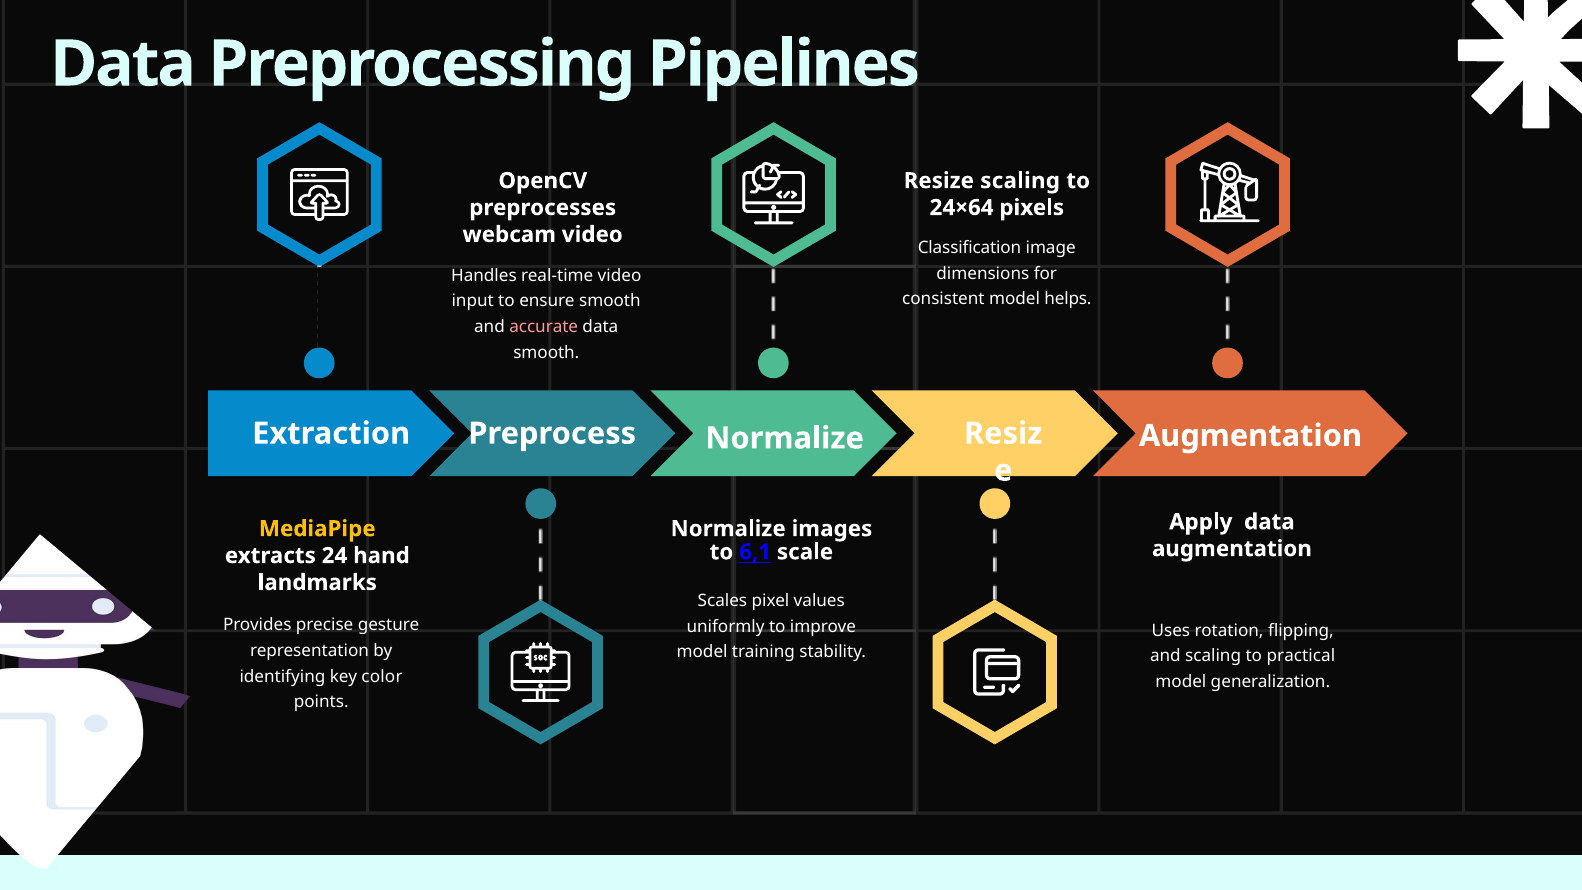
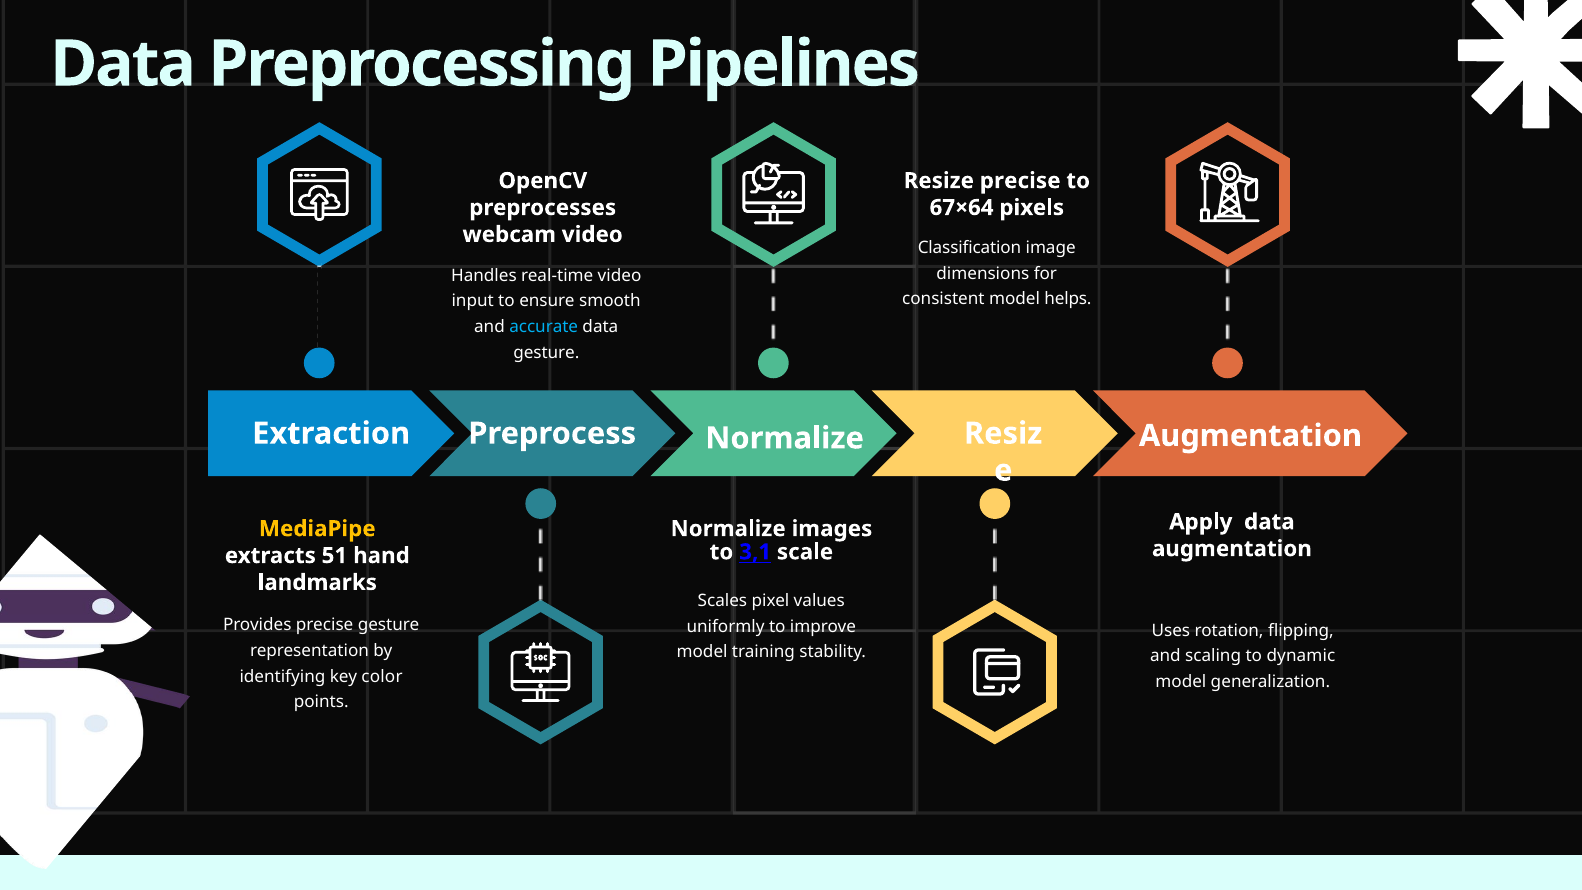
Resize scaling: scaling -> precise
24×64: 24×64 -> 67×64
accurate colour: pink -> light blue
smooth at (546, 352): smooth -> gesture
6,1: 6,1 -> 3,1
24: 24 -> 51
practical: practical -> dynamic
